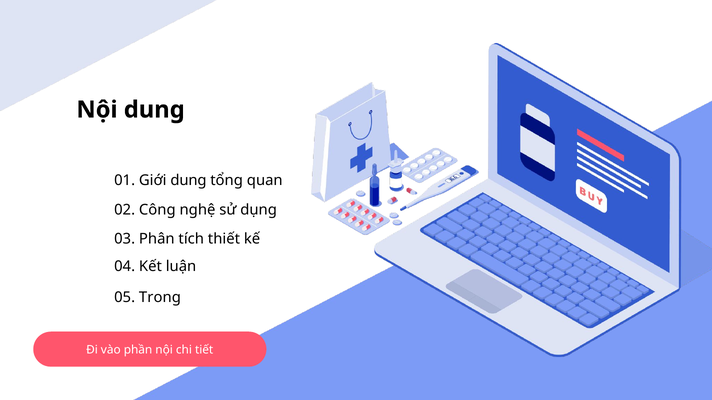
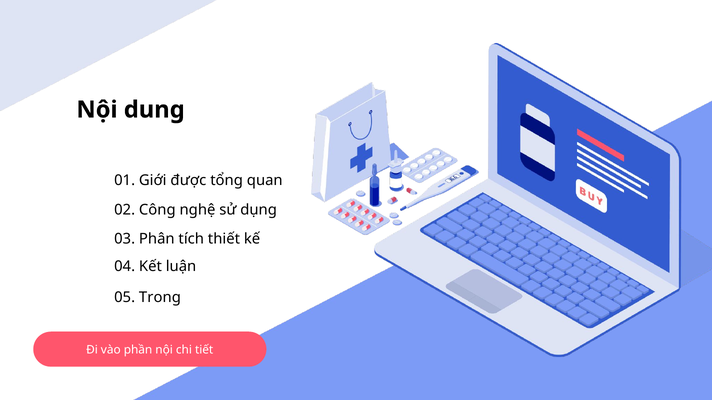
Giới dung: dung -> được
